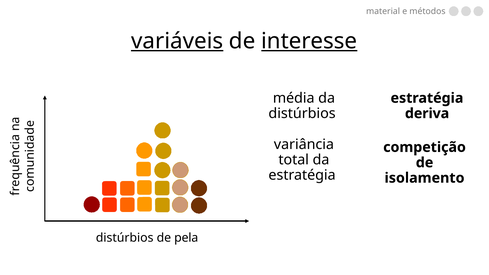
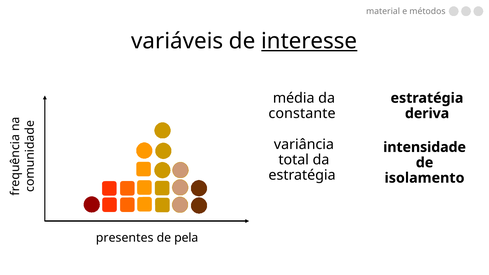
variáveis underline: present -> none
distúrbios at (302, 113): distúrbios -> constante
competição: competição -> intensidade
distúrbios at (125, 238): distúrbios -> presentes
